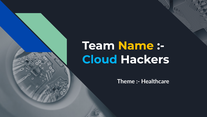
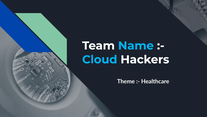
Name colour: yellow -> light blue
